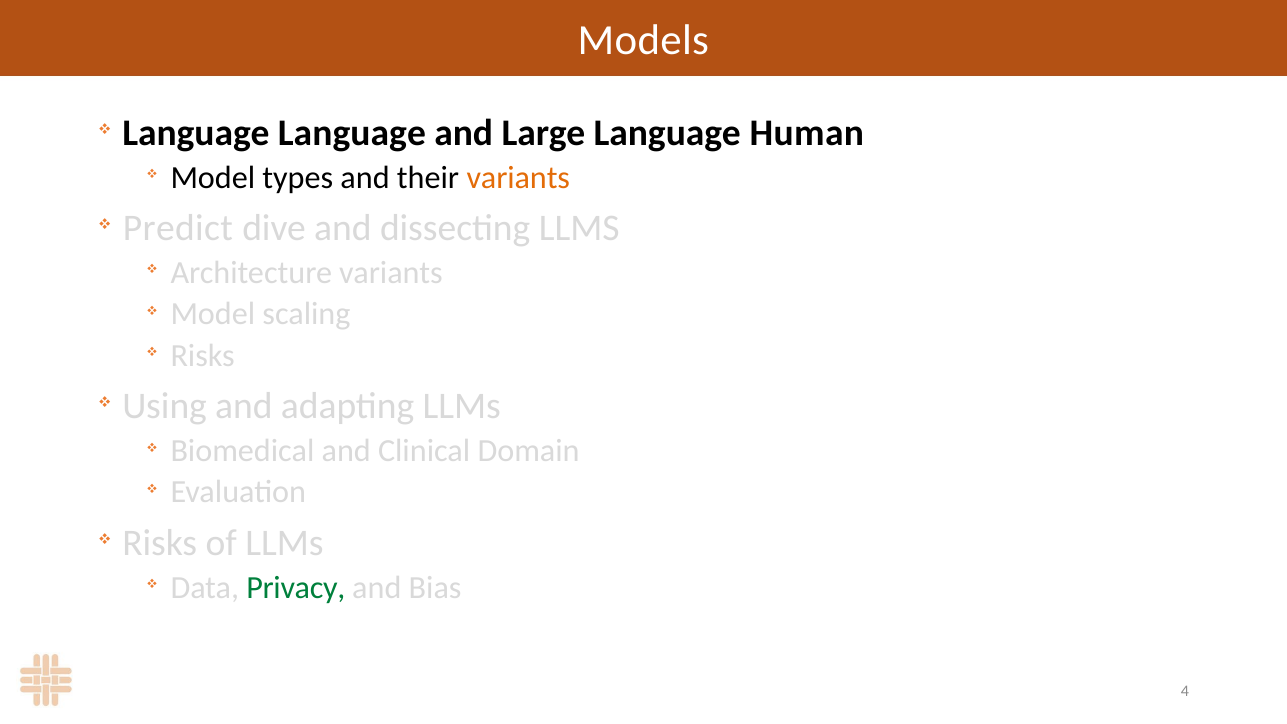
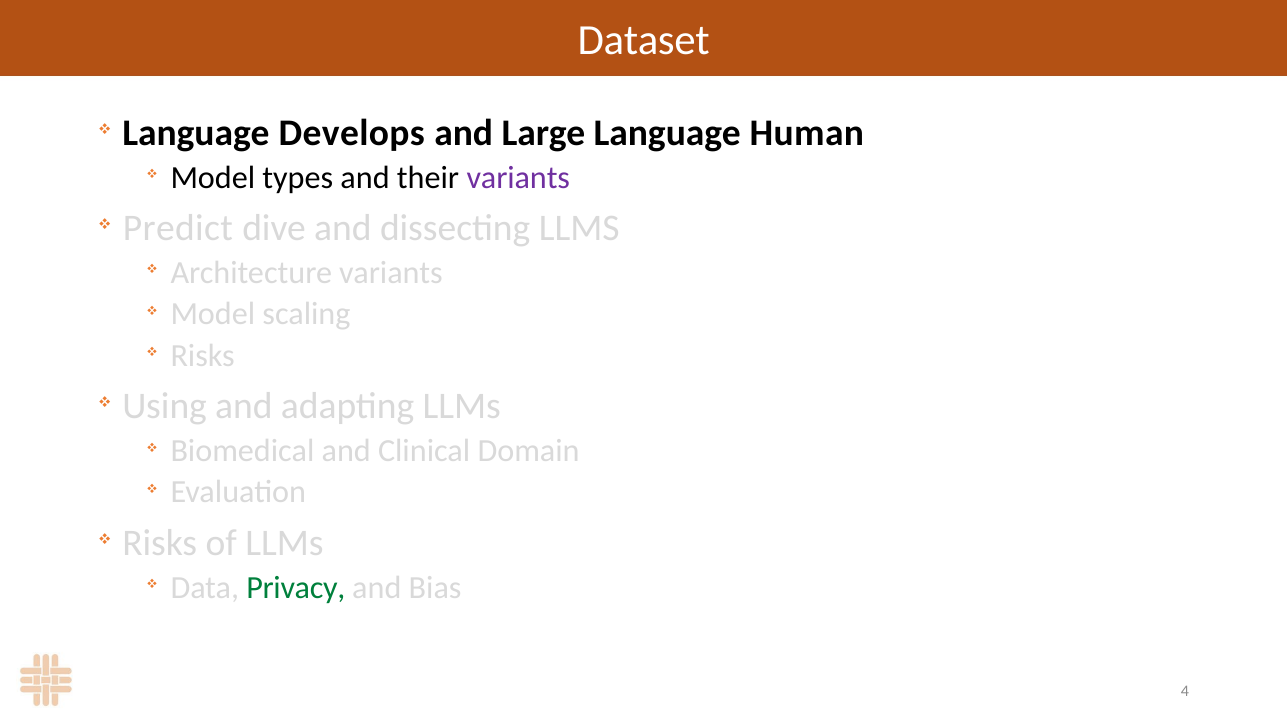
Models: Models -> Dataset
Language Language: Language -> Develops
variants at (518, 177) colour: orange -> purple
